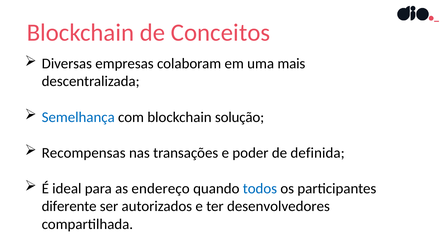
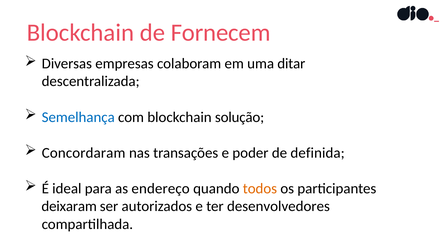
Conceitos: Conceitos -> Fornecem
mais: mais -> ditar
Recompensas: Recompensas -> Concordaram
todos colour: blue -> orange
diferente: diferente -> deixaram
